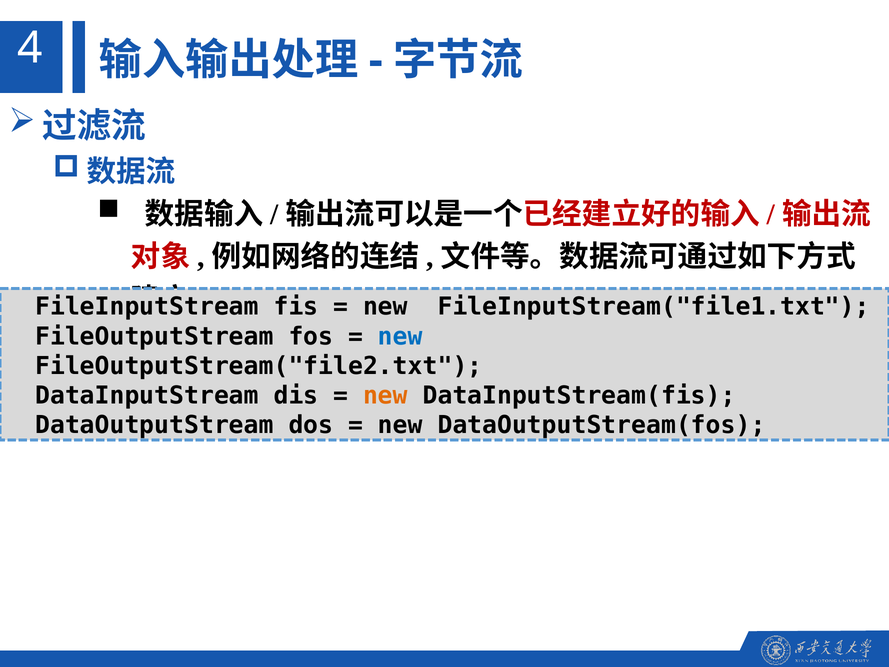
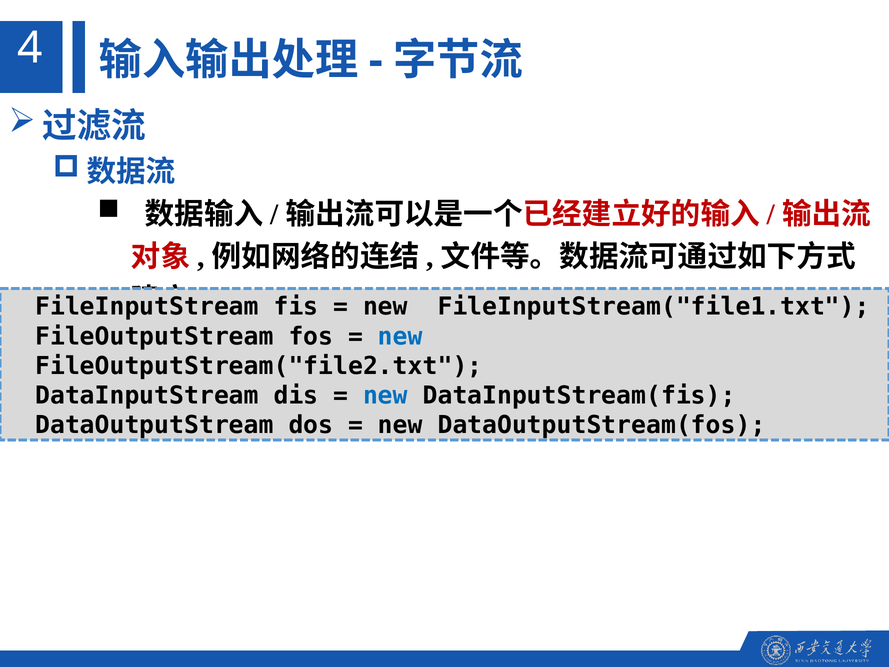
new at (385, 396) colour: orange -> blue
